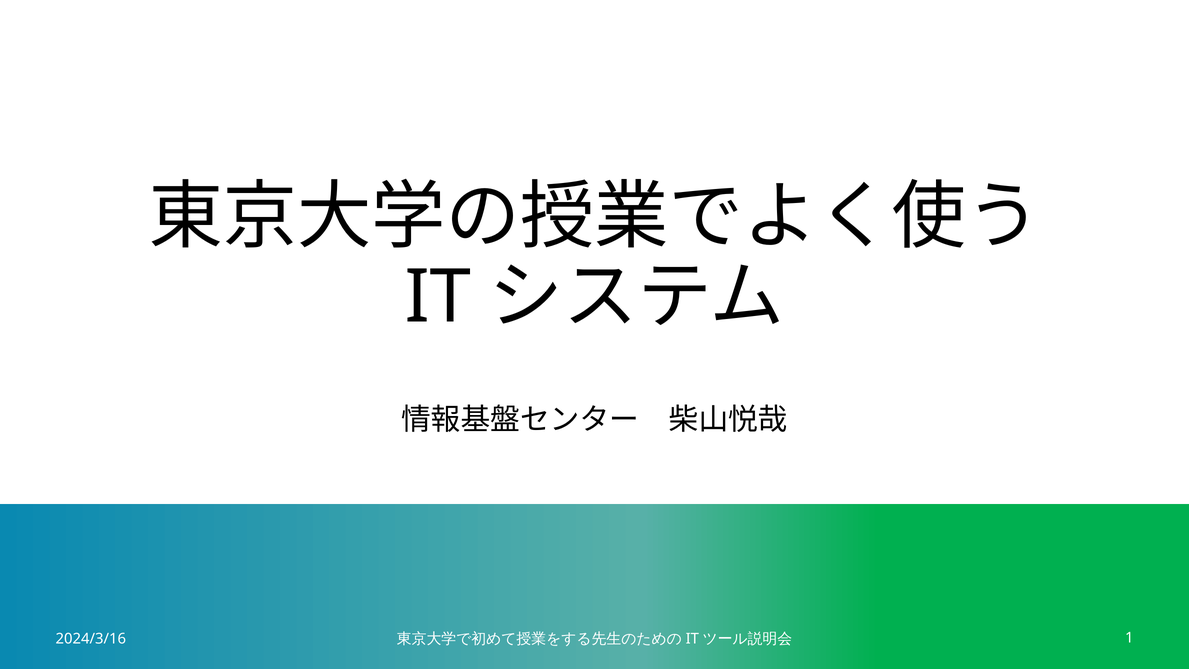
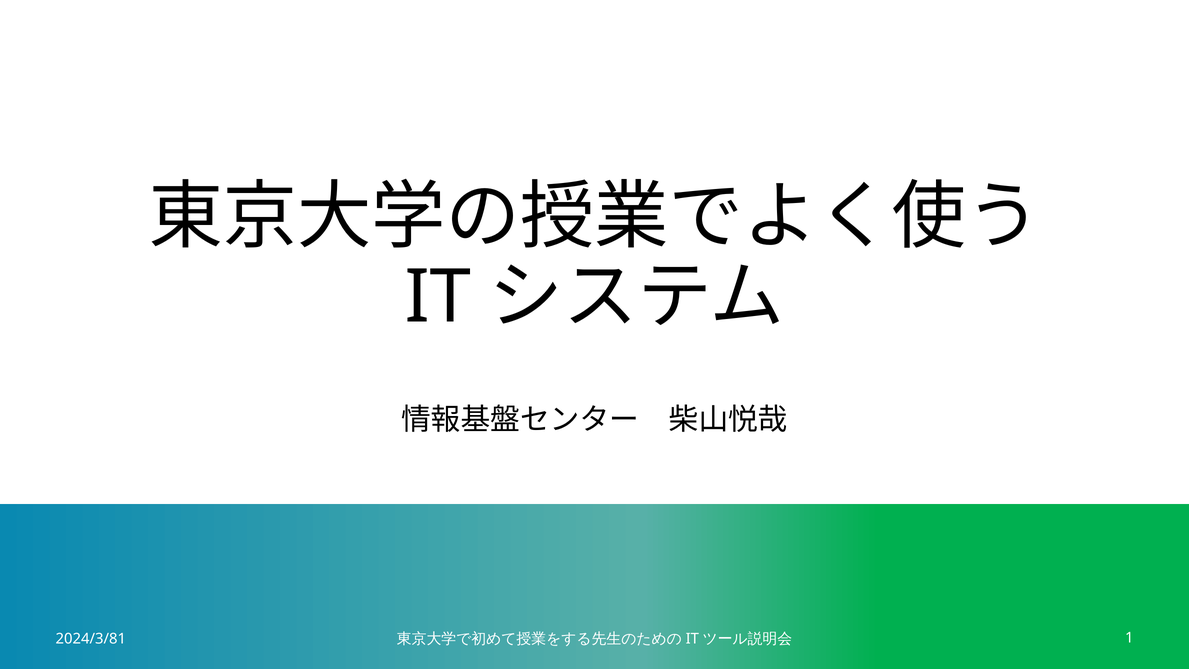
2024/3/16: 2024/3/16 -> 2024/3/81
